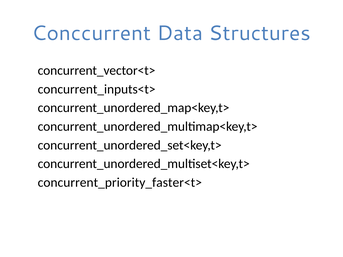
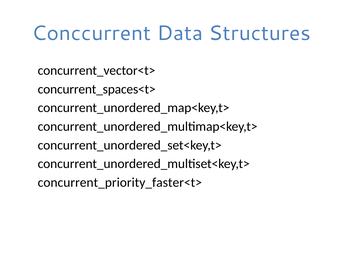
concurrent_inputs<t>: concurrent_inputs<t> -> concurrent_spaces<t>
